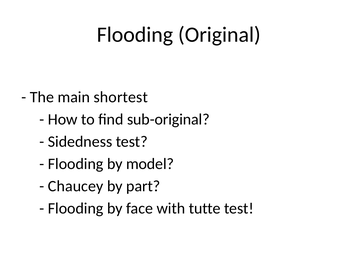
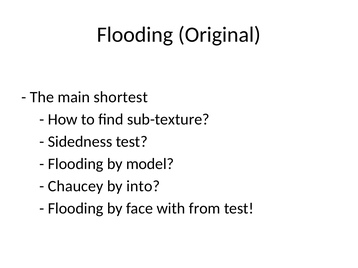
sub-original: sub-original -> sub-texture
part: part -> into
tutte: tutte -> from
